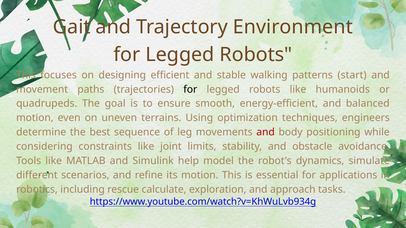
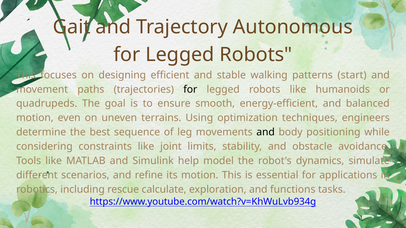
Environment: Environment -> Autonomous
and at (266, 132) colour: red -> black
approach: approach -> functions
